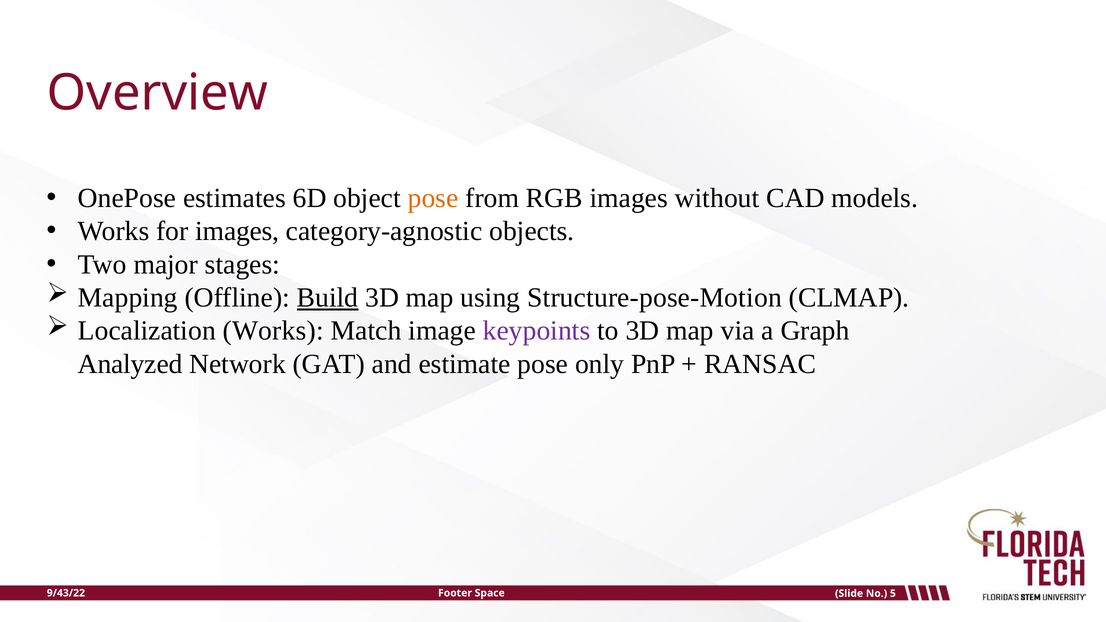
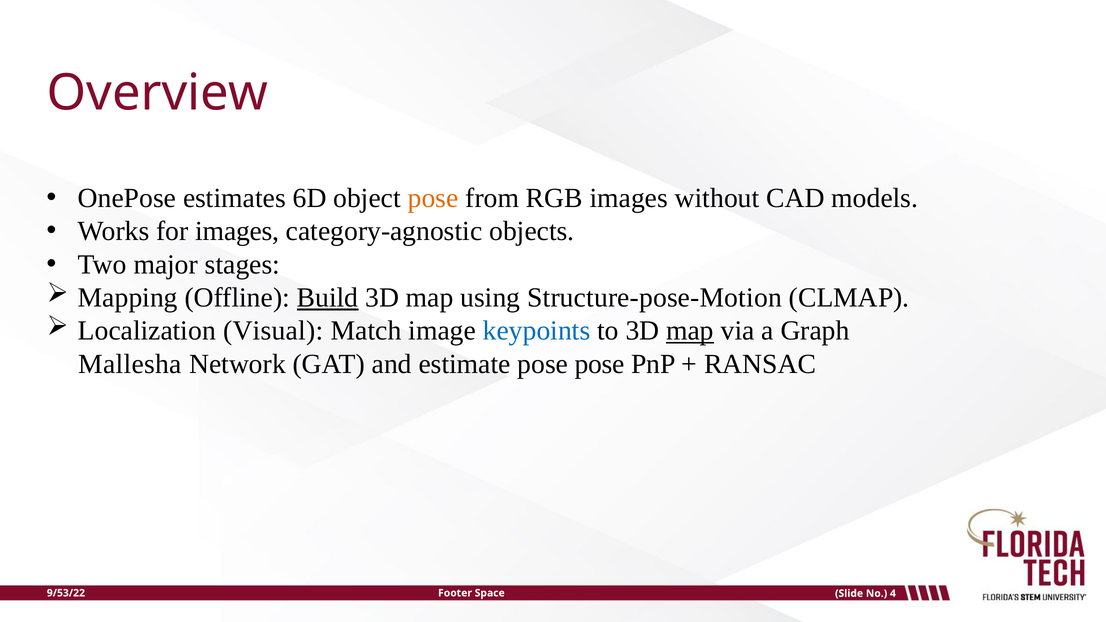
Localization Works: Works -> Visual
keypoints colour: purple -> blue
map at (690, 331) underline: none -> present
Analyzed: Analyzed -> Mallesha
pose only: only -> pose
9/43/22: 9/43/22 -> 9/53/22
5: 5 -> 4
